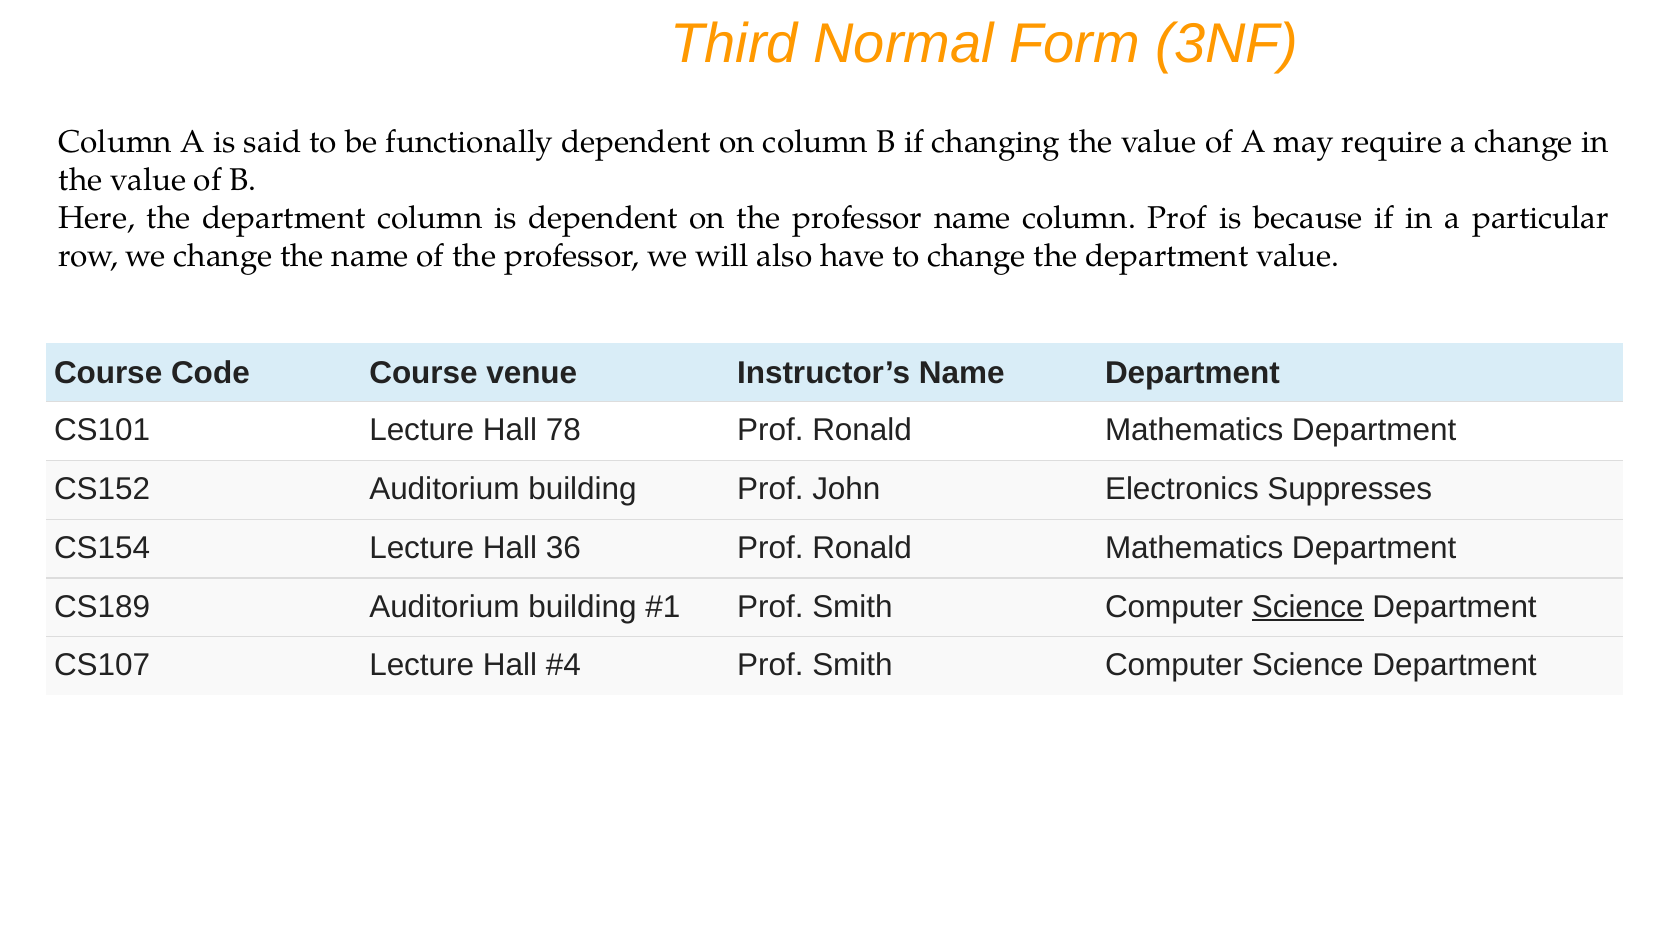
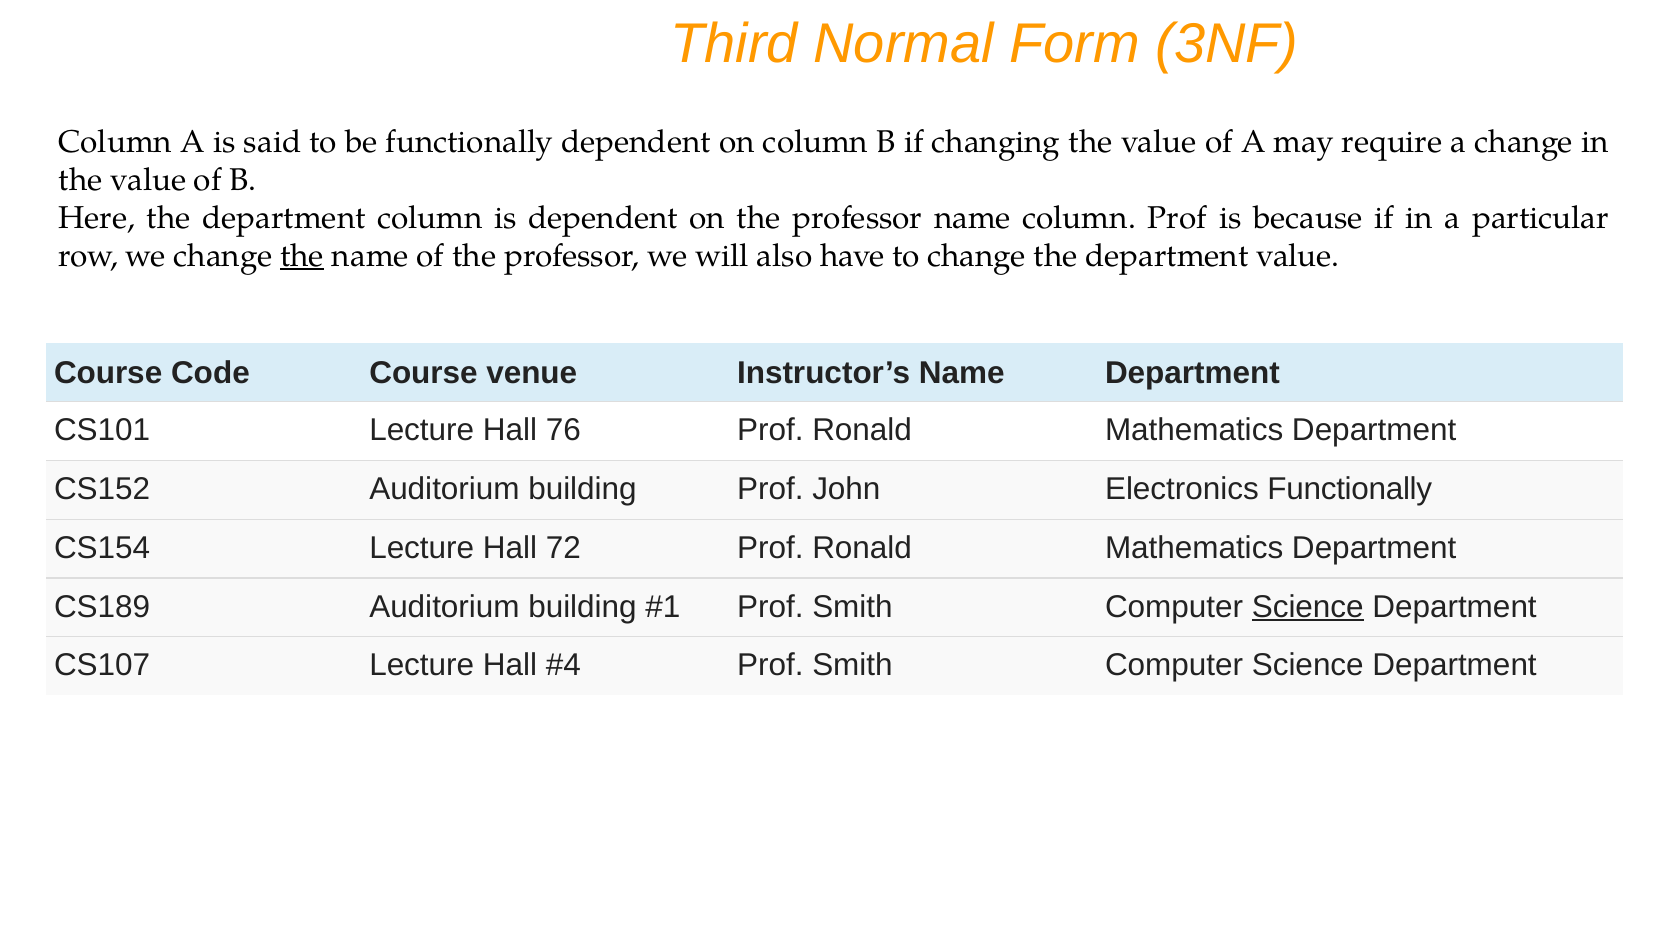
the at (302, 256) underline: none -> present
78: 78 -> 76
Electronics Suppresses: Suppresses -> Functionally
36: 36 -> 72
